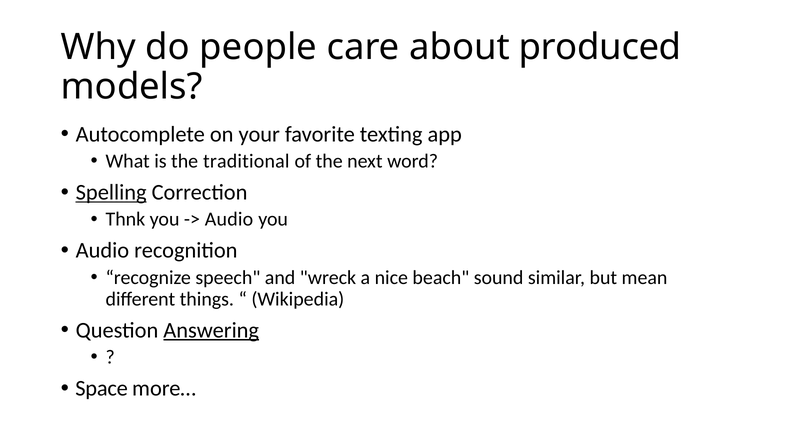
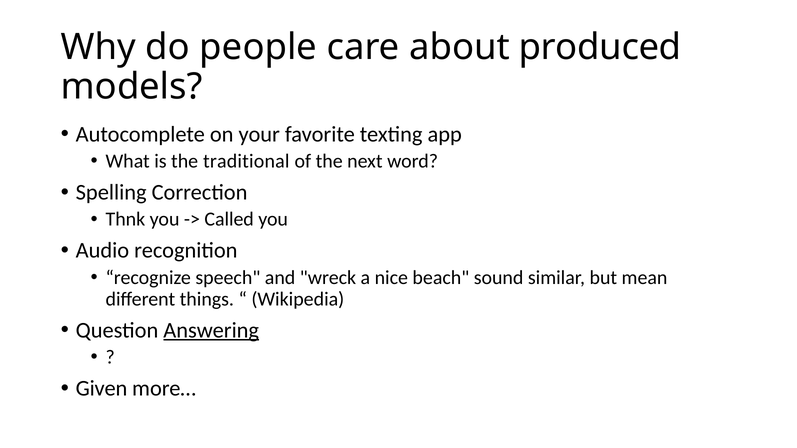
Spelling underline: present -> none
Audio at (229, 220): Audio -> Called
Space: Space -> Given
